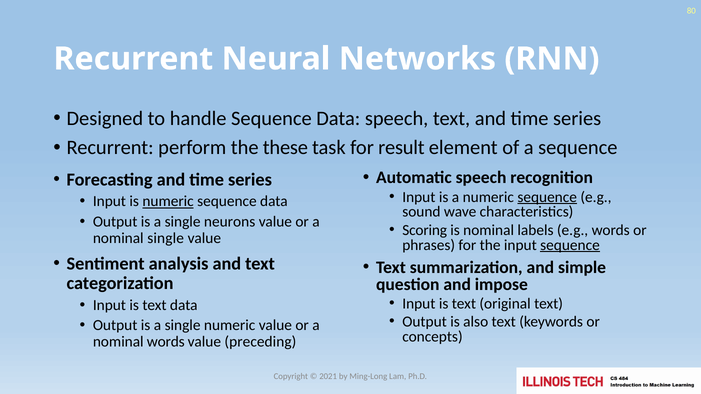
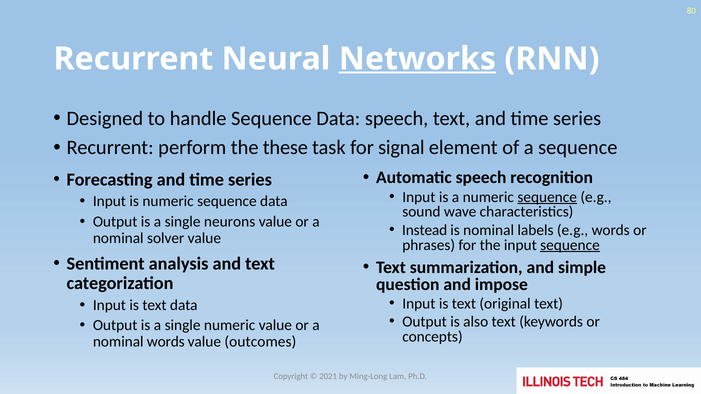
Networks underline: none -> present
result: result -> signal
numeric at (168, 202) underline: present -> none
Scoring: Scoring -> Instead
nominal single: single -> solver
preceding: preceding -> outcomes
